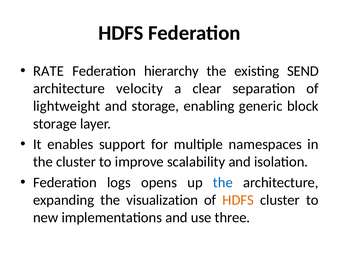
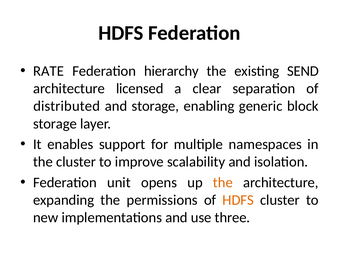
velocity: velocity -> licensed
lightweight: lightweight -> distributed
logs: logs -> unit
the at (223, 182) colour: blue -> orange
visualization: visualization -> permissions
